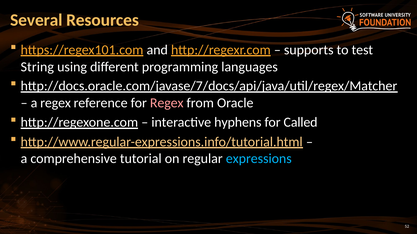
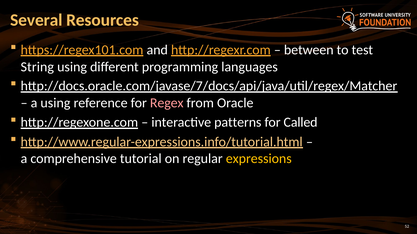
supports: supports -> between
a regex: regex -> using
hyphens: hyphens -> patterns
expressions colour: light blue -> yellow
